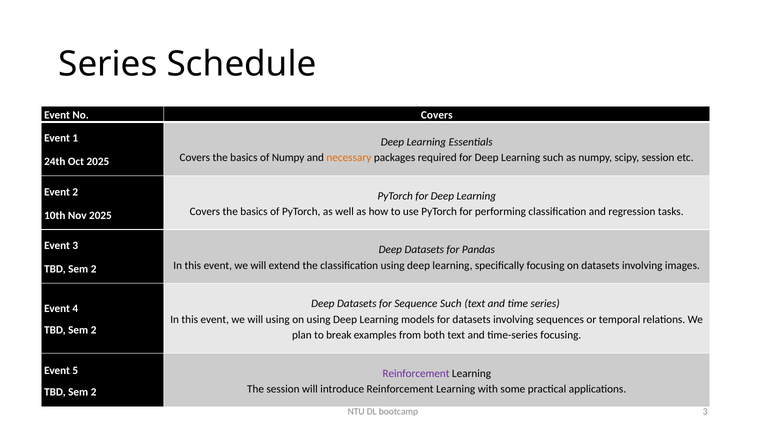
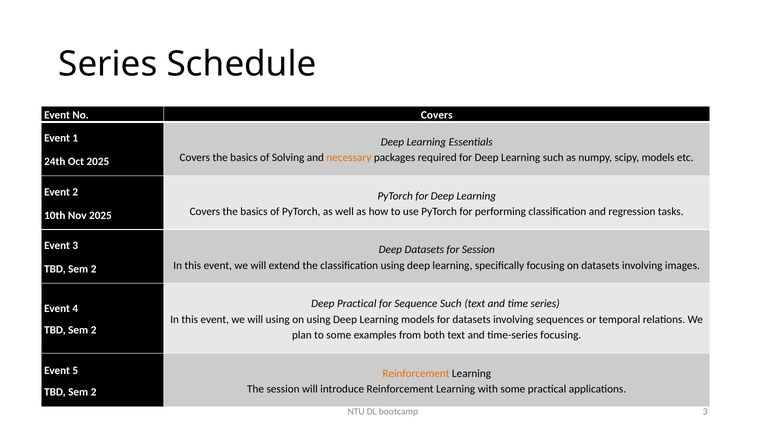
of Numpy: Numpy -> Solving
scipy session: session -> models
for Pandas: Pandas -> Session
Datasets at (357, 304): Datasets -> Practical
to break: break -> some
Reinforcement at (416, 373) colour: purple -> orange
